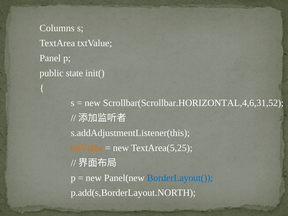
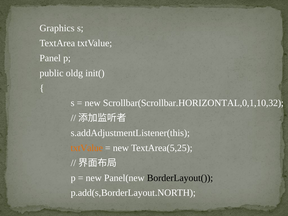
Columns: Columns -> Graphics
state: state -> oldg
Scrollbar(Scrollbar.HORIZONTAL,4,6,31,52: Scrollbar(Scrollbar.HORIZONTAL,4,6,31,52 -> Scrollbar(Scrollbar.HORIZONTAL,0,1,10,32
BorderLayout( colour: blue -> black
